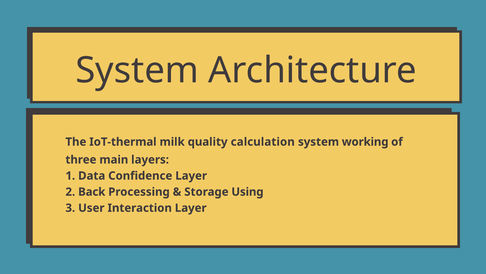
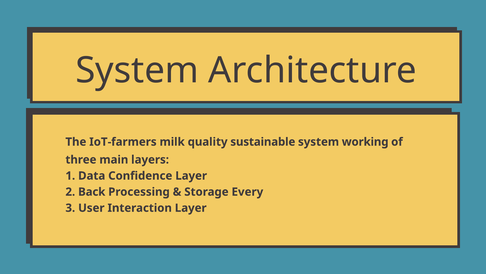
IoT-thermal: IoT-thermal -> IoT-farmers
calculation: calculation -> sustainable
Using: Using -> Every
